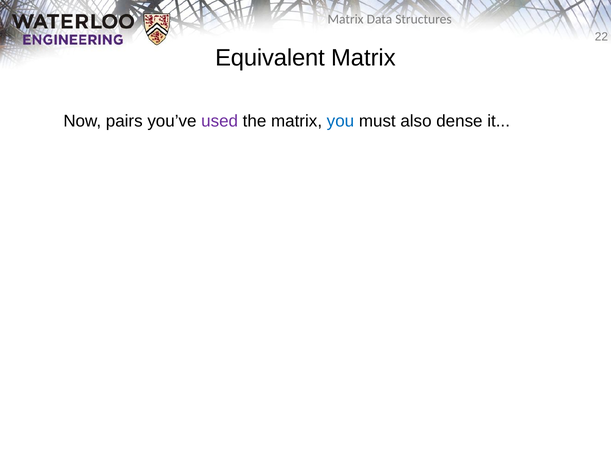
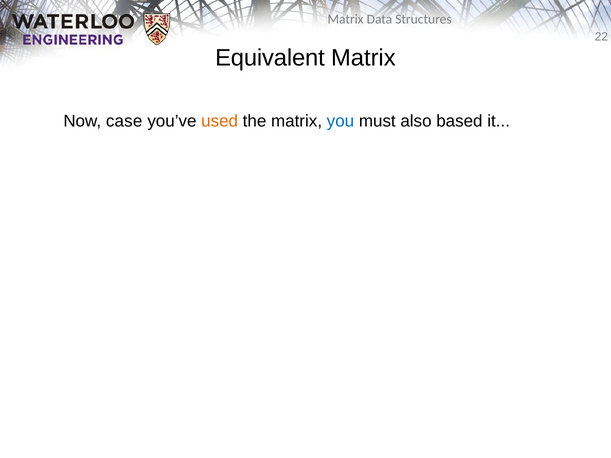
pairs: pairs -> case
used colour: purple -> orange
dense: dense -> based
